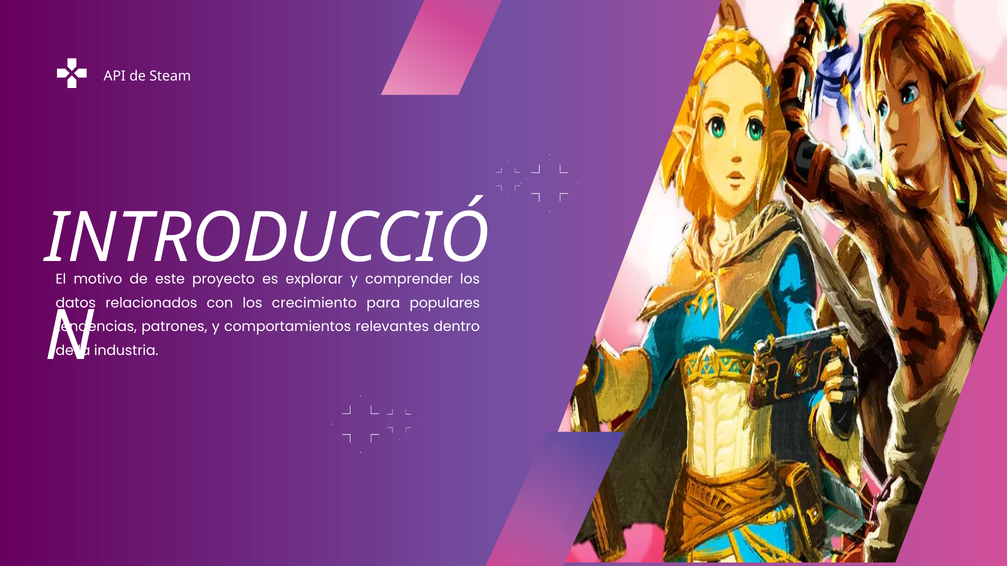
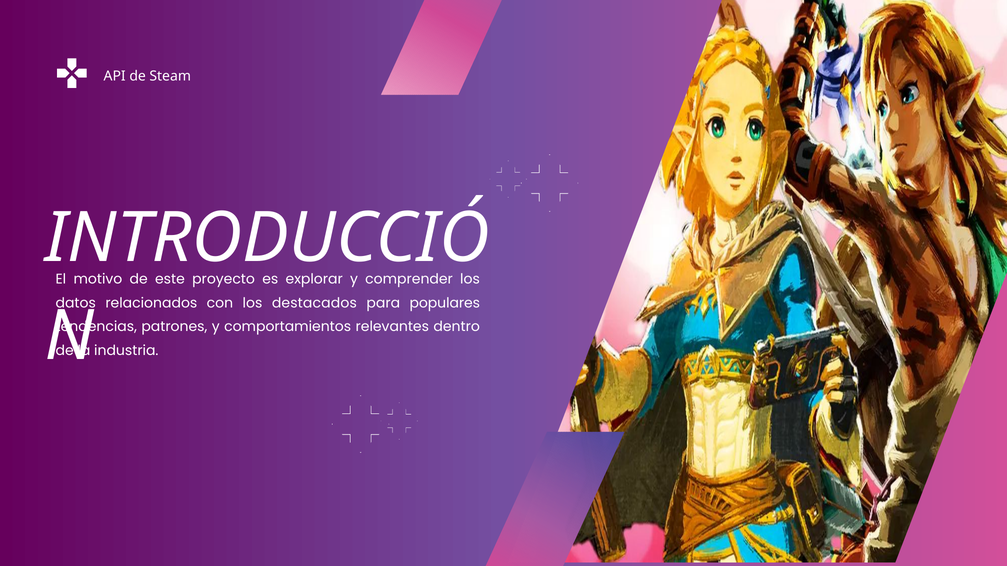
crecimiento: crecimiento -> destacados
